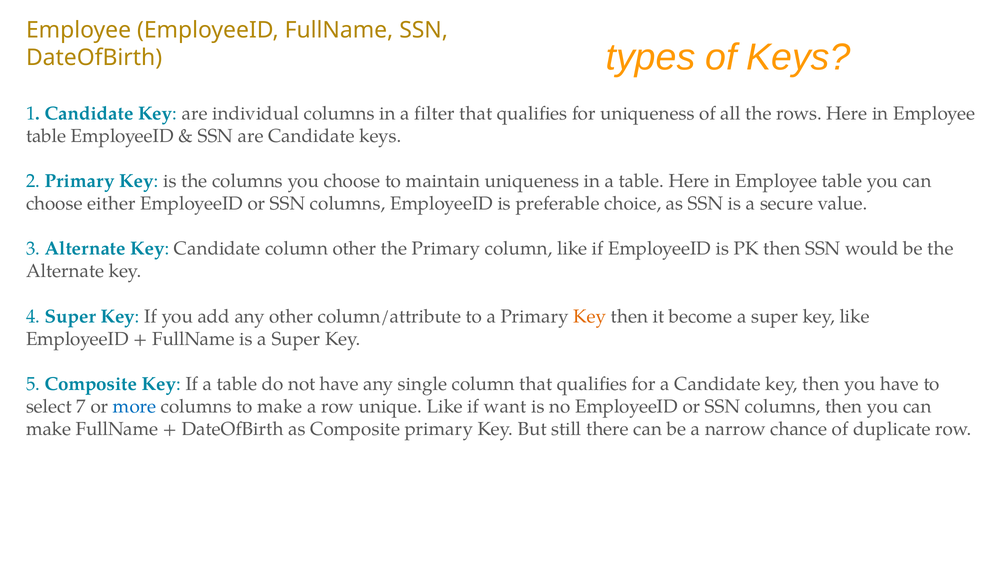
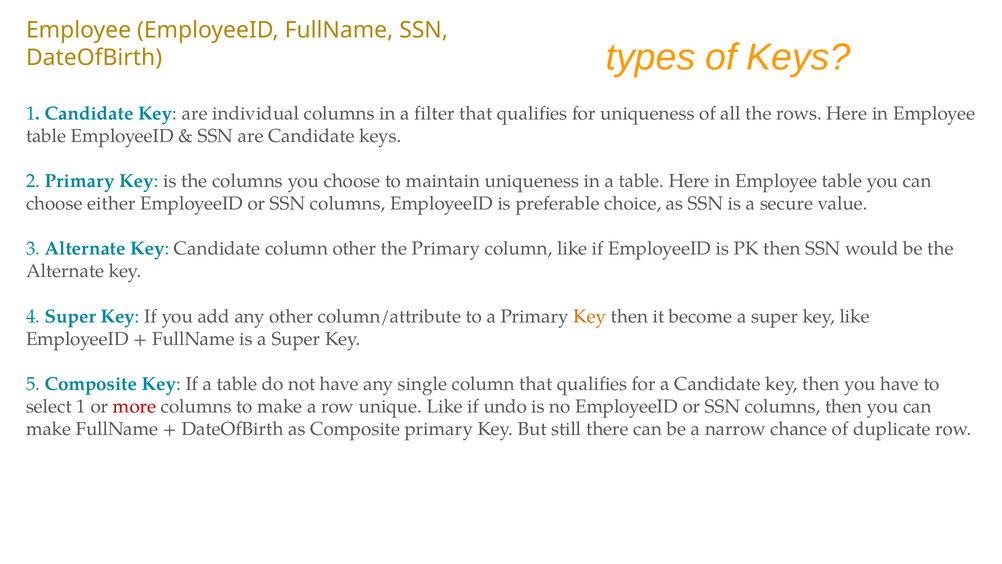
select 7: 7 -> 1
more colour: blue -> red
want: want -> undo
